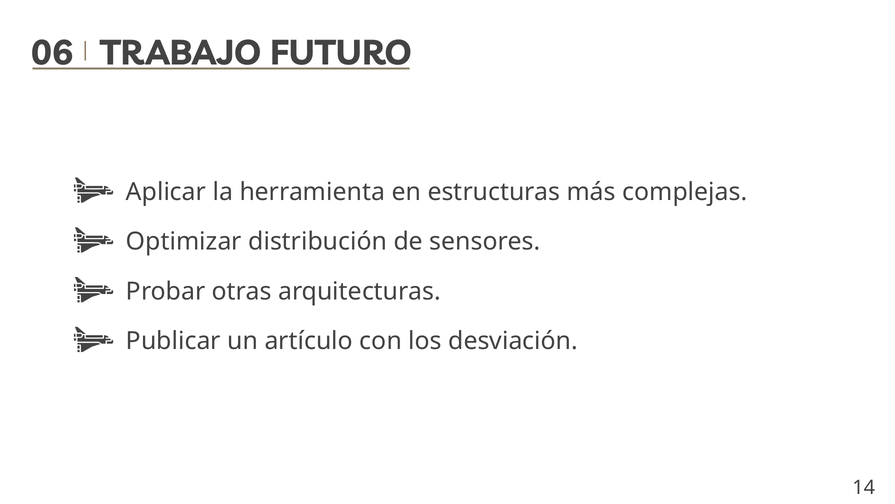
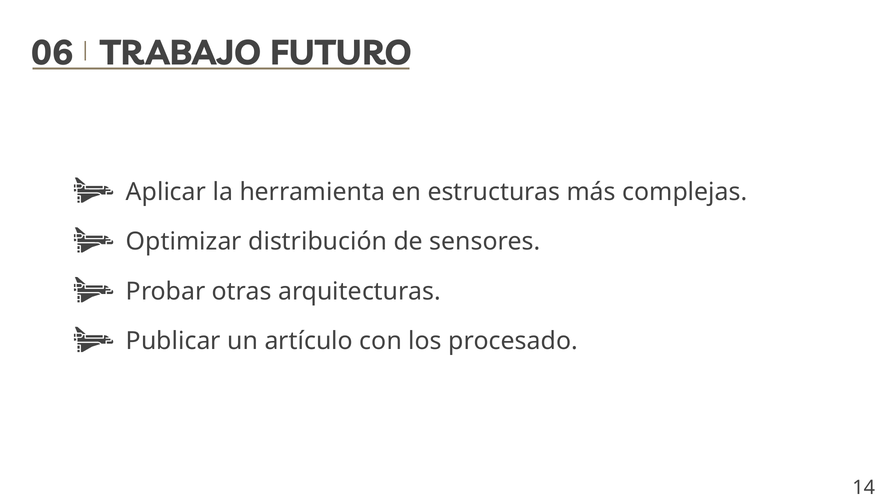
desviación: desviación -> procesado
